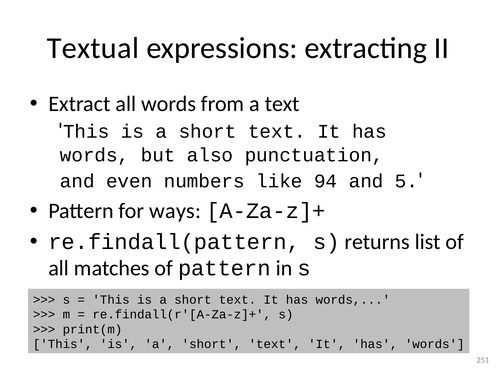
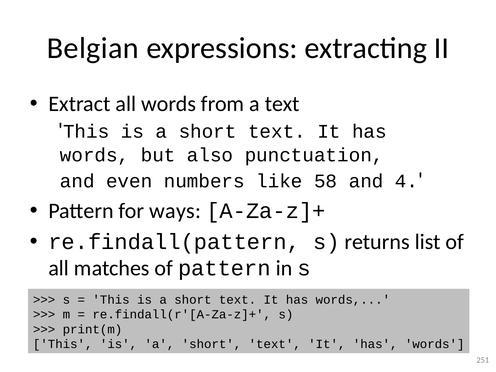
Textual: Textual -> Belgian
94: 94 -> 58
5: 5 -> 4
